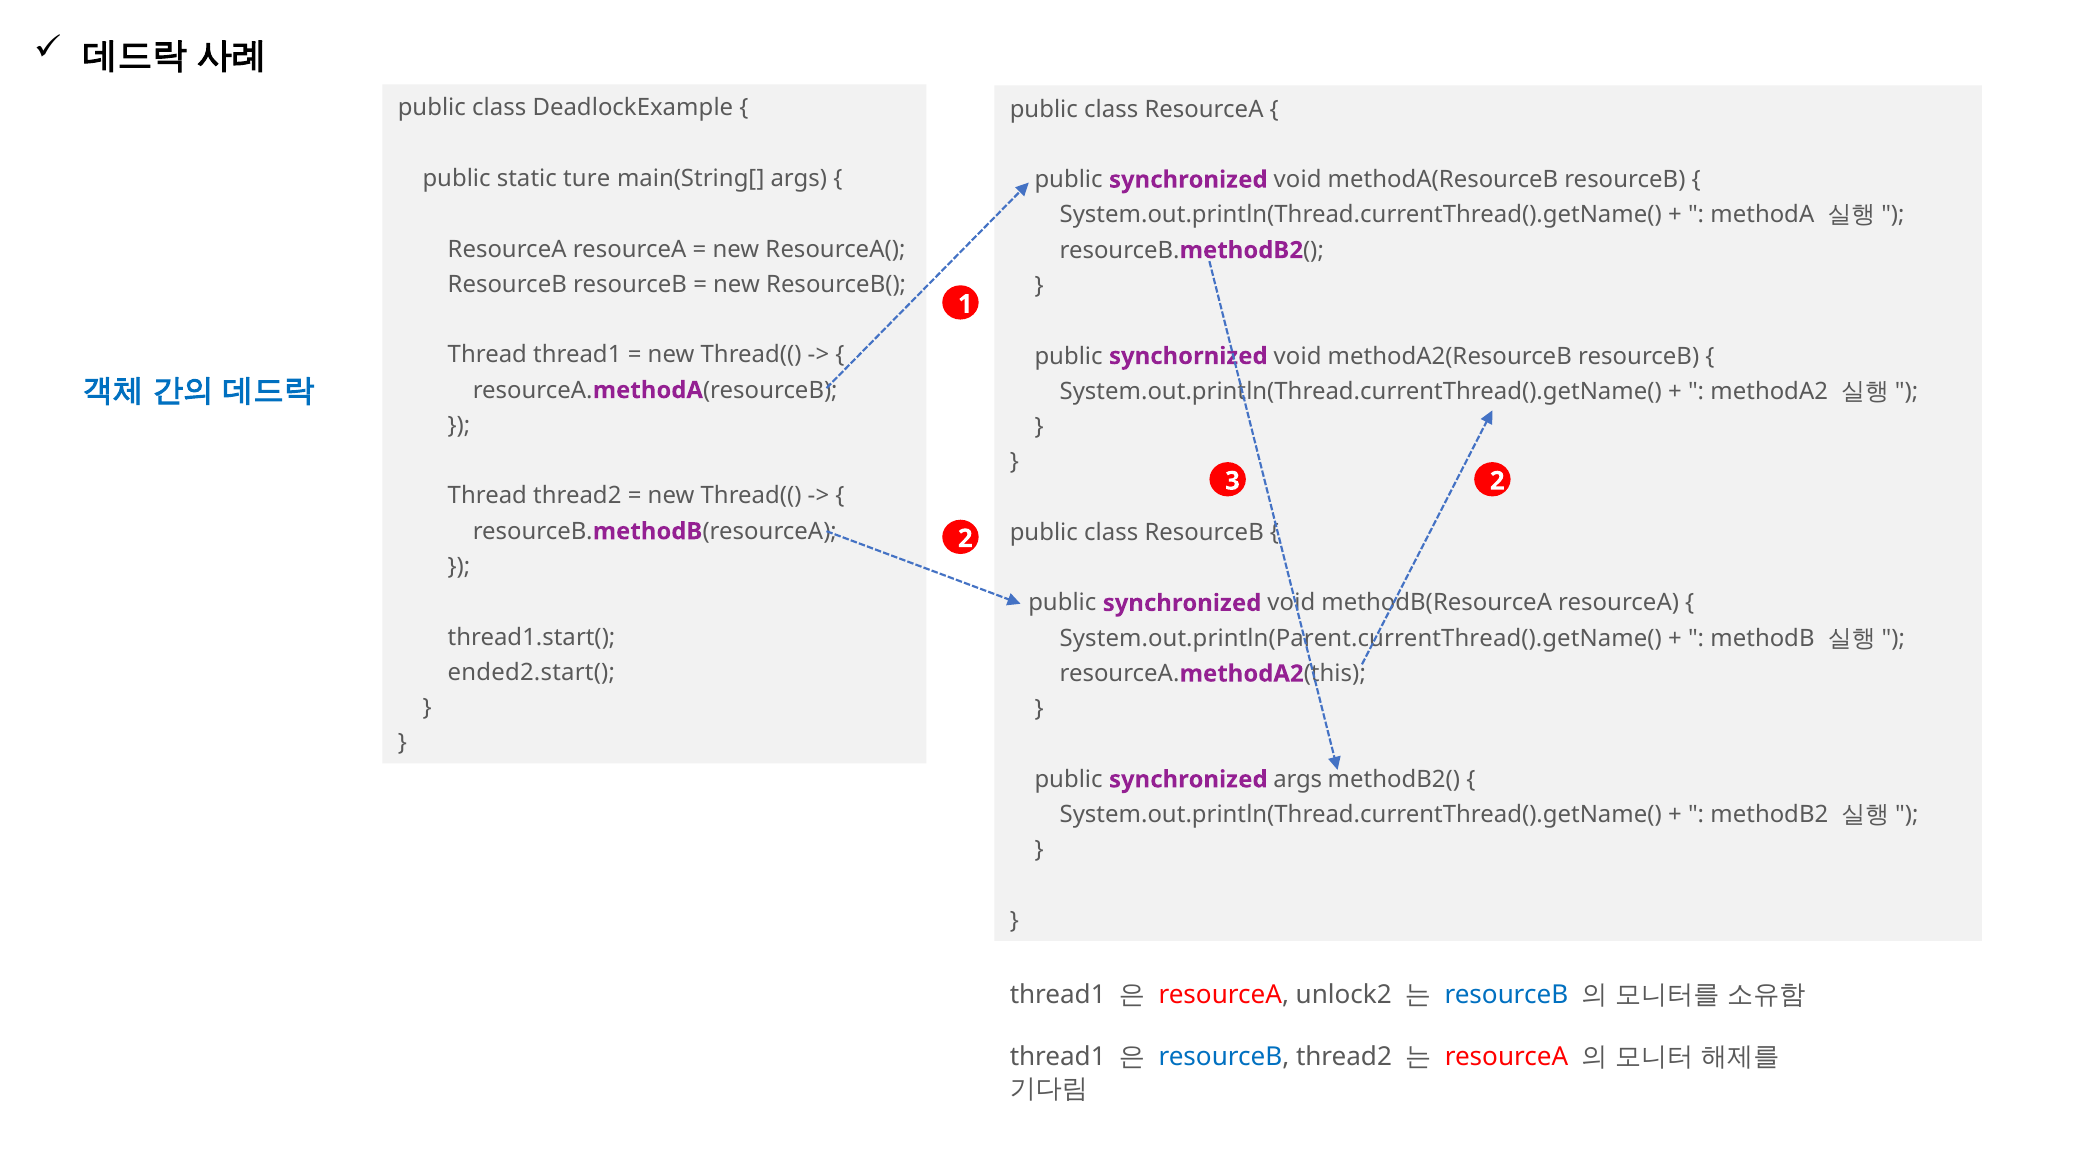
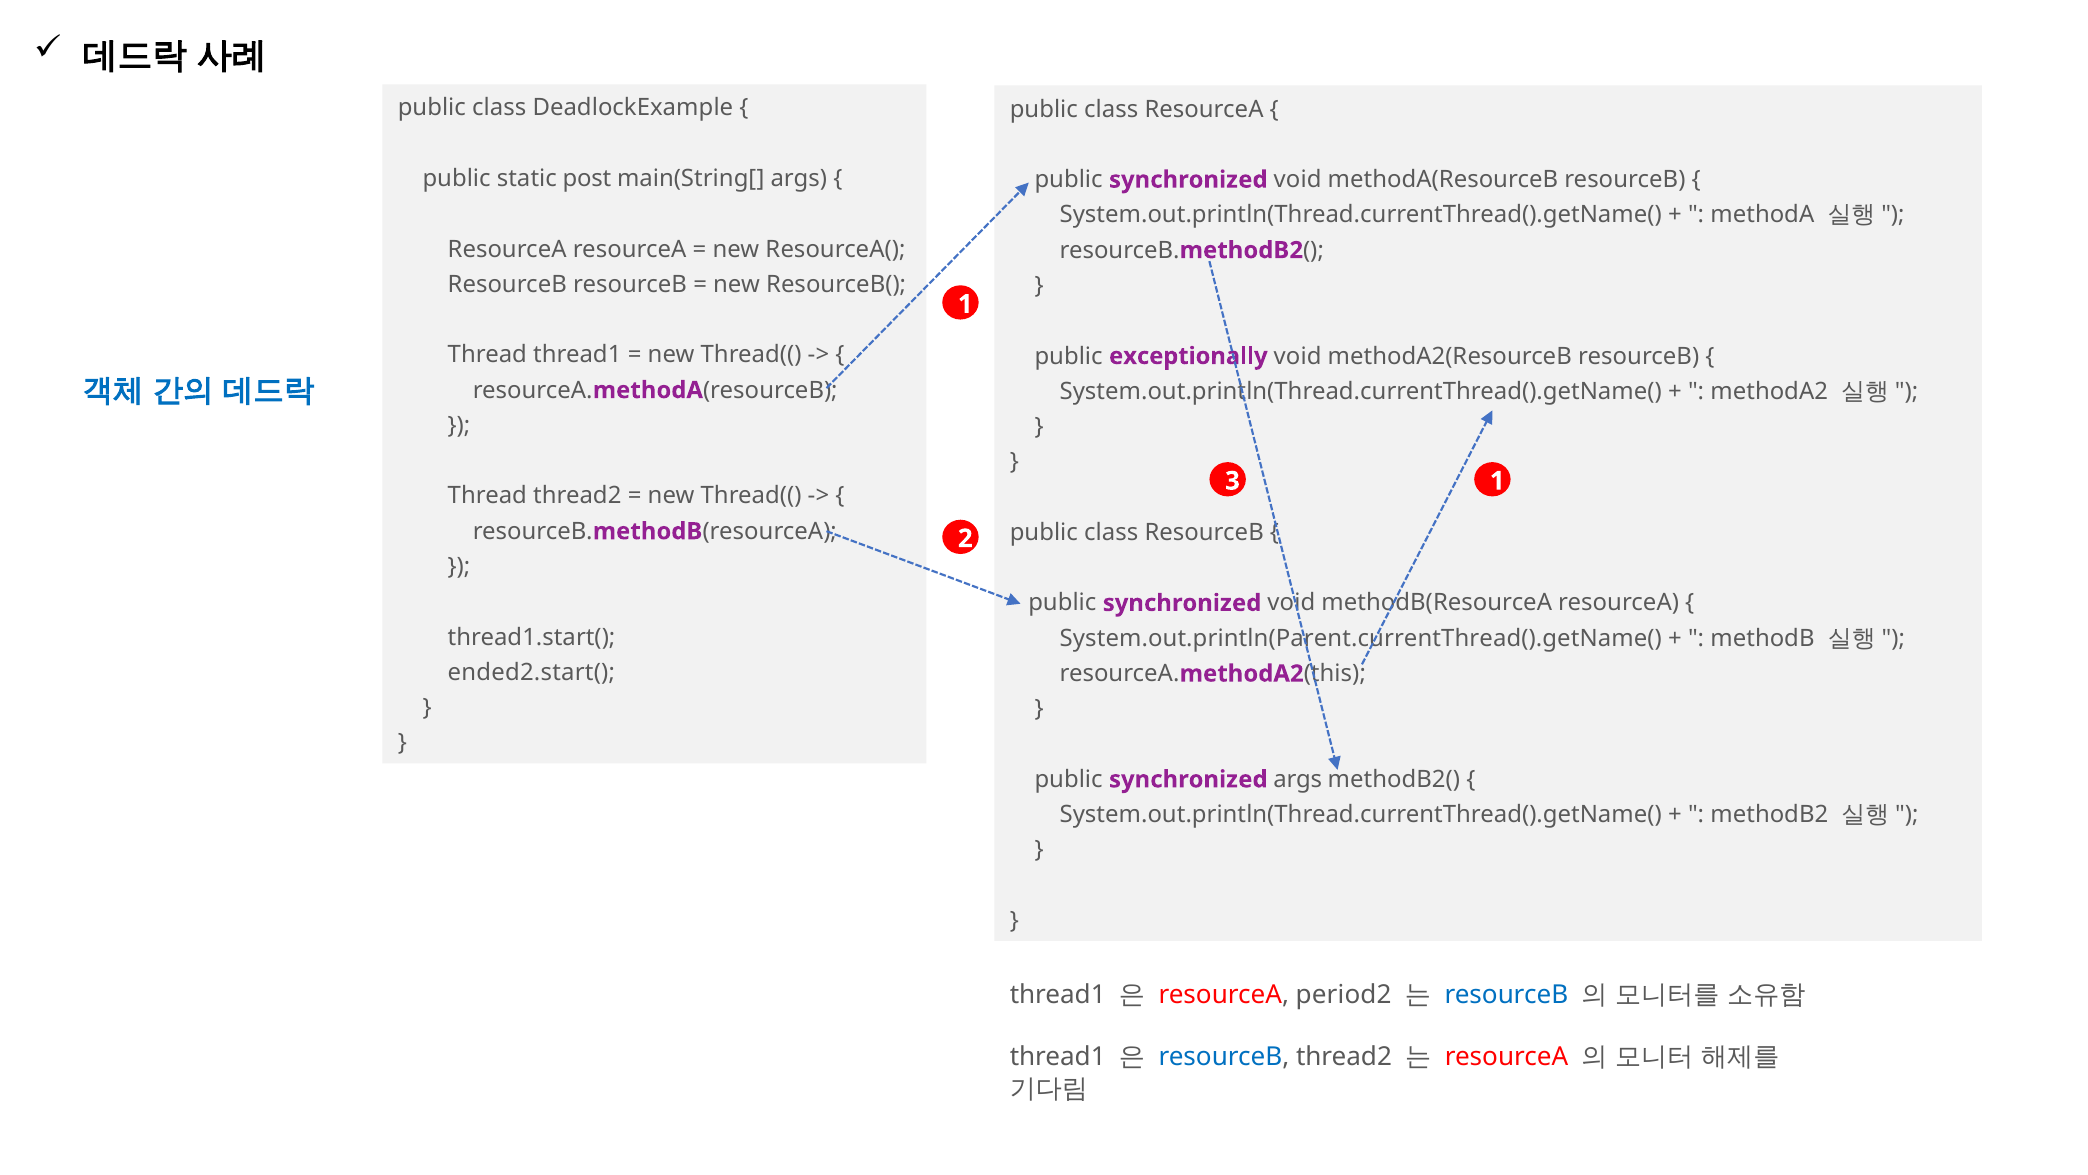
ture: ture -> post
synchornized: synchornized -> exceptionally
3 2: 2 -> 1
unlock2: unlock2 -> period2
